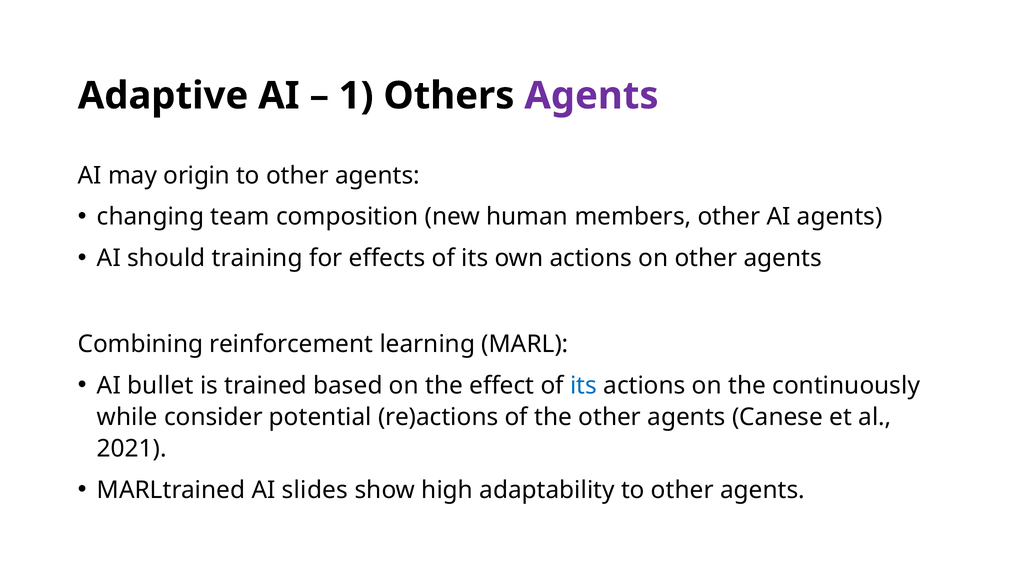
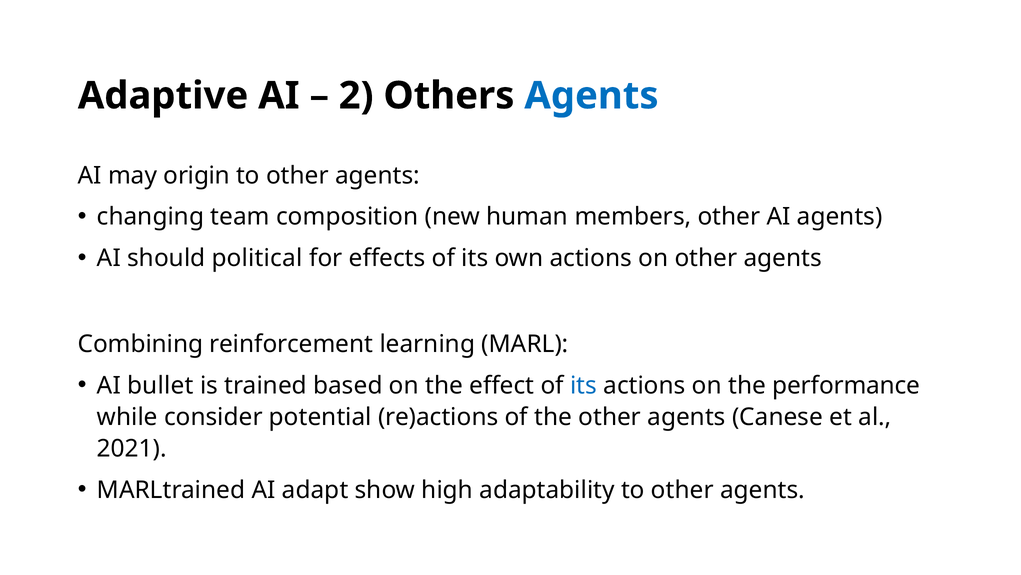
1: 1 -> 2
Agents at (591, 96) colour: purple -> blue
training: training -> political
continuously: continuously -> performance
slides: slides -> adapt
